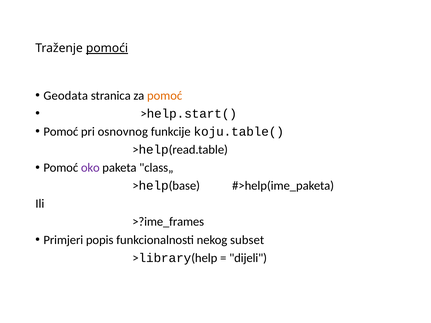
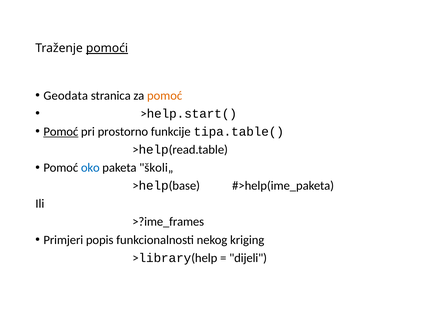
Pomoć at (61, 132) underline: none -> present
osnovnog: osnovnog -> prostorno
koju.table(: koju.table( -> tipa.table(
oko colour: purple -> blue
class„: class„ -> školi„
subset: subset -> kriging
